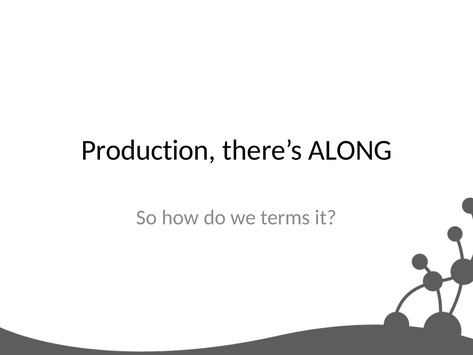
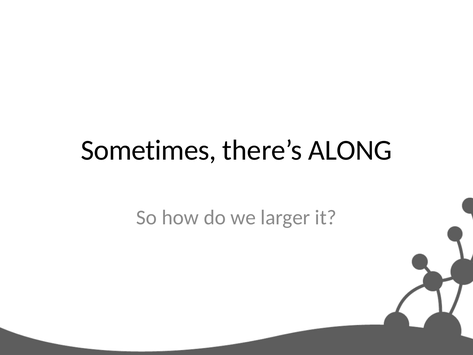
Production: Production -> Sometimes
terms: terms -> larger
